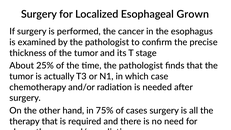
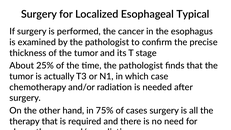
Grown: Grown -> Typical
